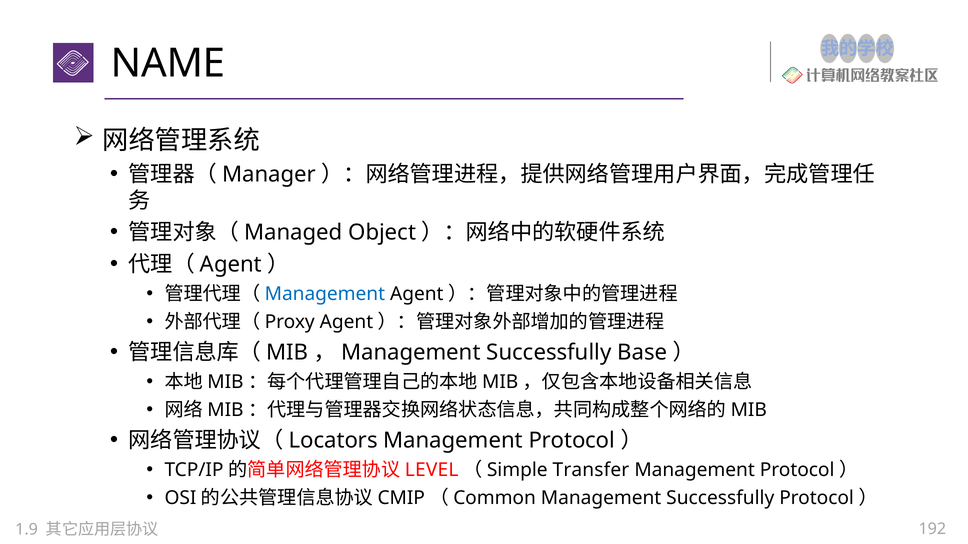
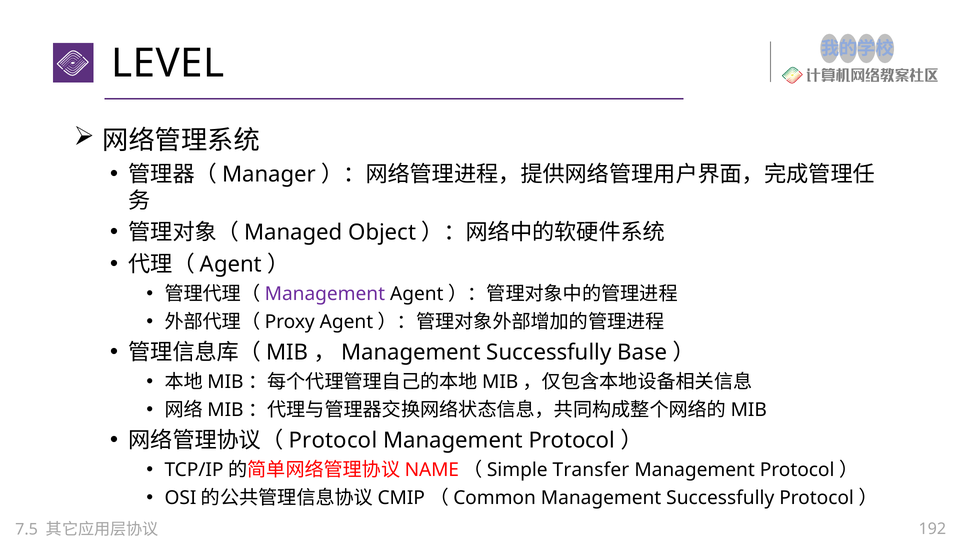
NAME: NAME -> LEVEL
Management at (325, 294) colour: blue -> purple
Locators at (333, 441): Locators -> Protocol
LEVEL: LEVEL -> NAME
1.9: 1.9 -> 7.5
